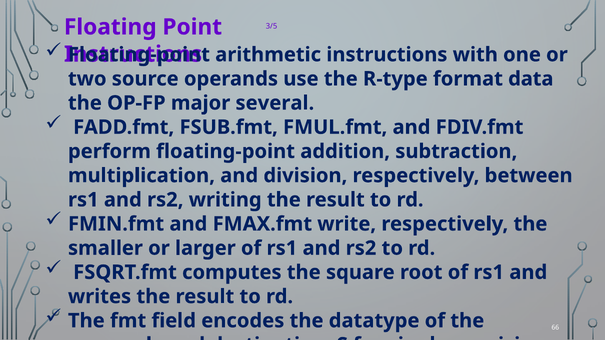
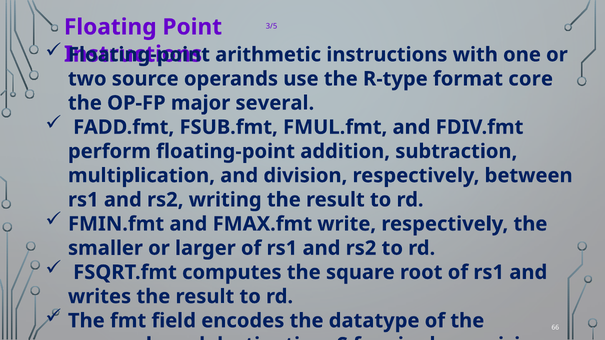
data: data -> core
